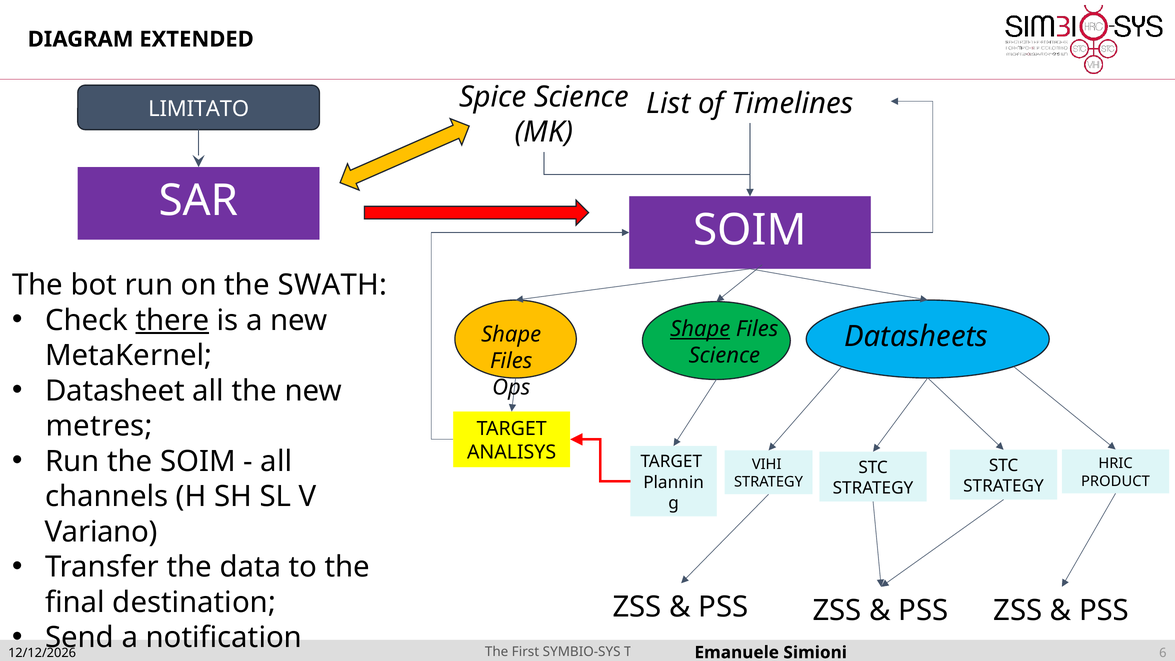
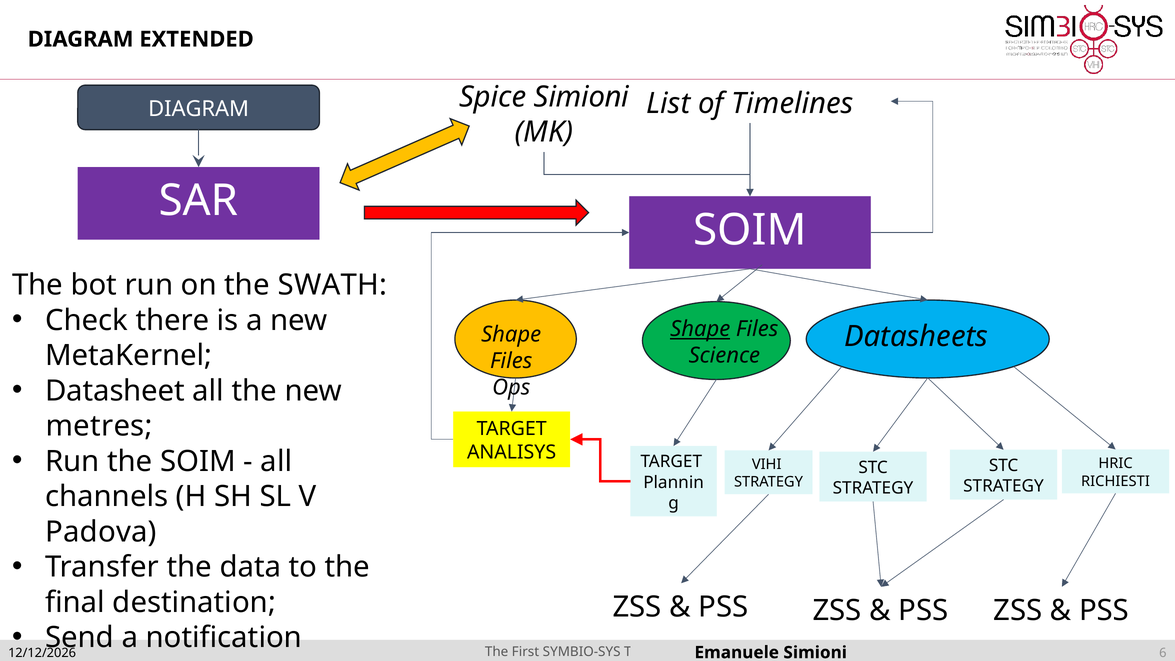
Spice Science: Science -> Simioni
LIMITATO at (199, 109): LIMITATO -> DIAGRAM
there underline: present -> none
PRODUCT: PRODUCT -> RICHIESTI
Variano: Variano -> Padova
